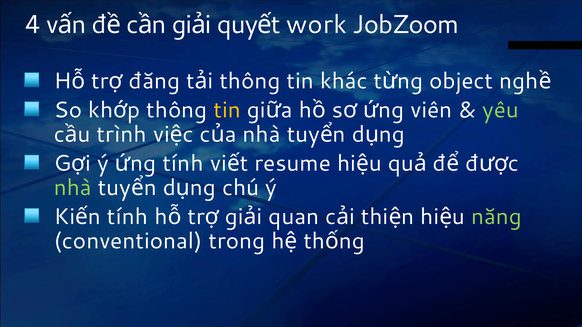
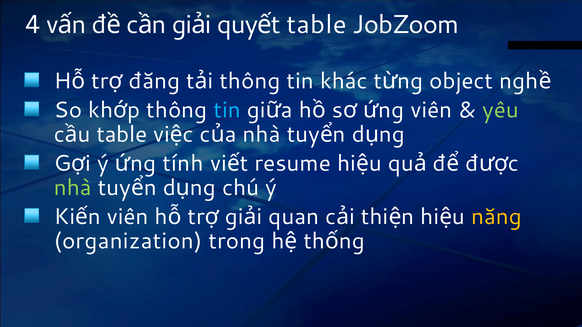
work at (317, 25): work -> table
tin at (227, 110) colour: yellow -> light blue
trình at (122, 135): trình -> table
tính at (128, 217): tính -> viên
năng colour: light green -> yellow
conventional: conventional -> organization
